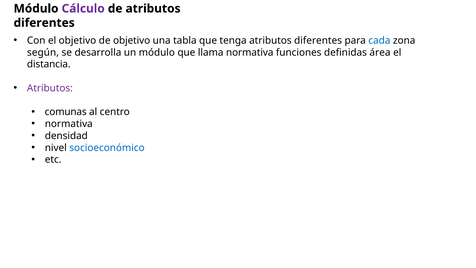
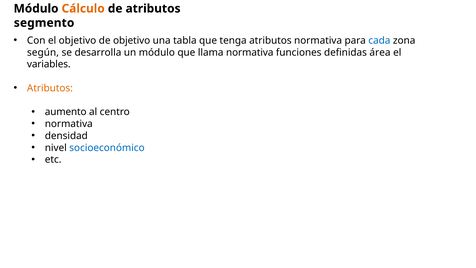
Cálculo colour: purple -> orange
diferentes at (44, 23): diferentes -> segmento
tenga atributos diferentes: diferentes -> normativa
distancia: distancia -> variables
Atributos at (50, 88) colour: purple -> orange
comunas: comunas -> aumento
